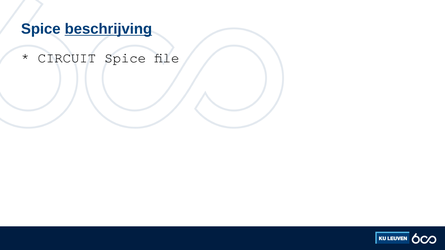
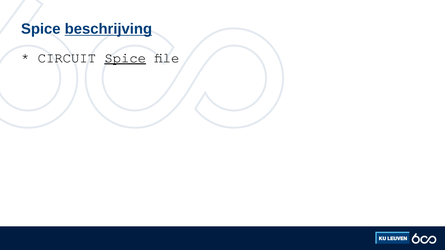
Spice at (125, 58) underline: none -> present
